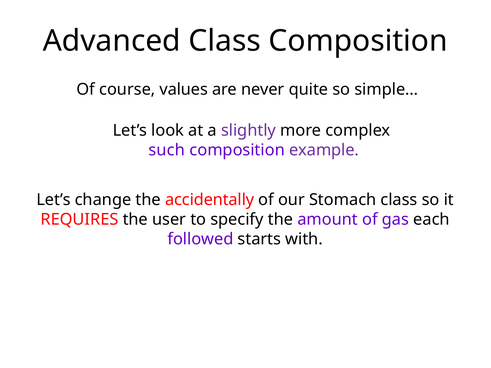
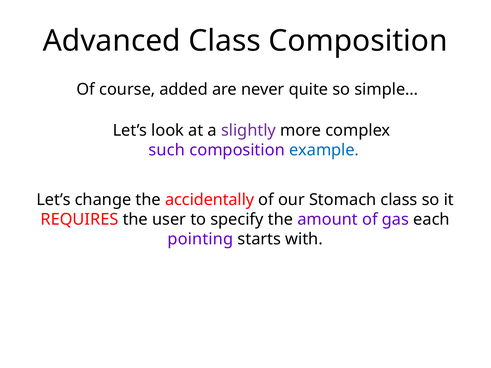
values: values -> added
example colour: purple -> blue
followed: followed -> pointing
